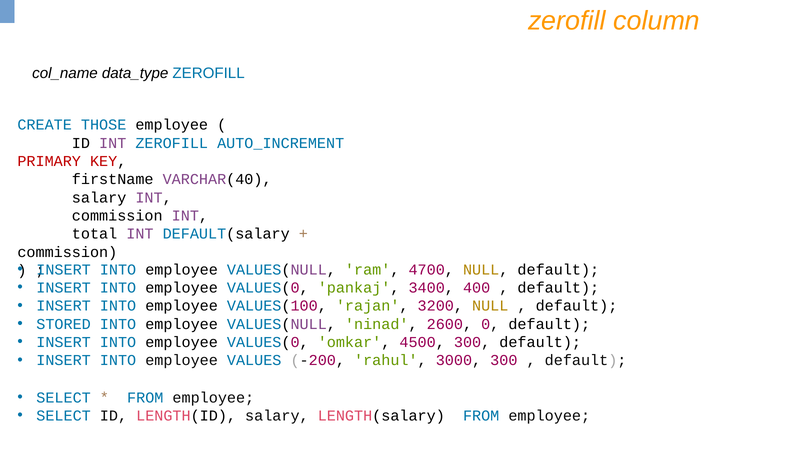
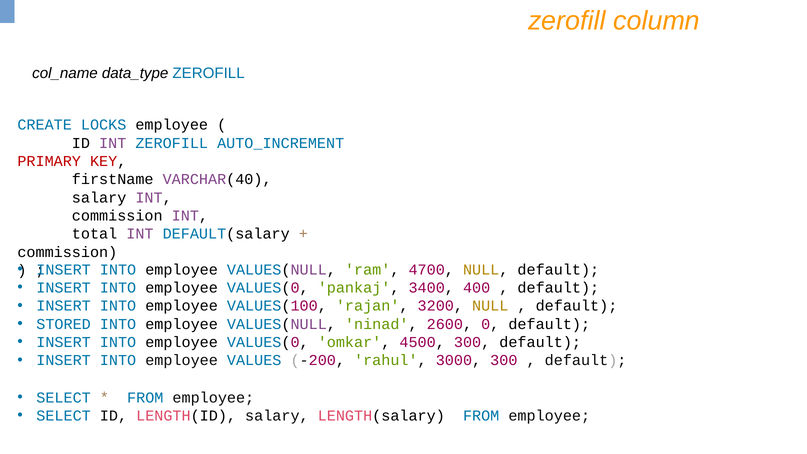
THOSE: THOSE -> LOCKS
